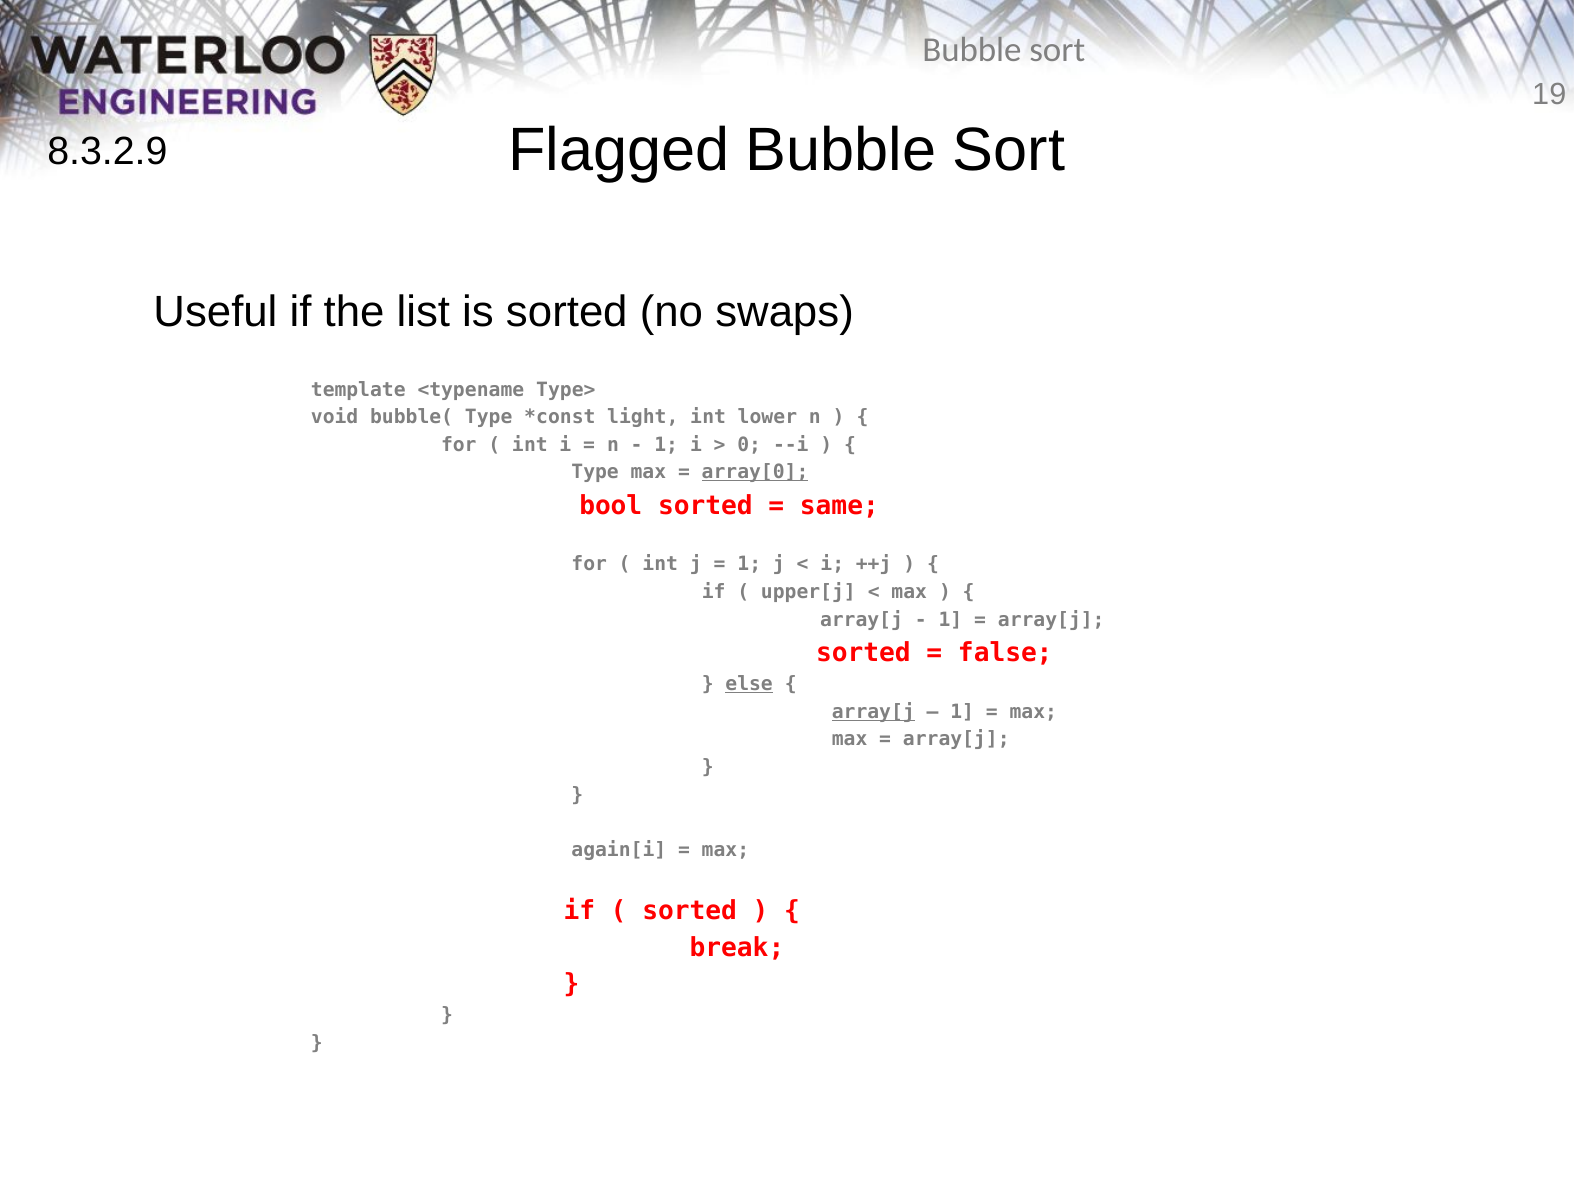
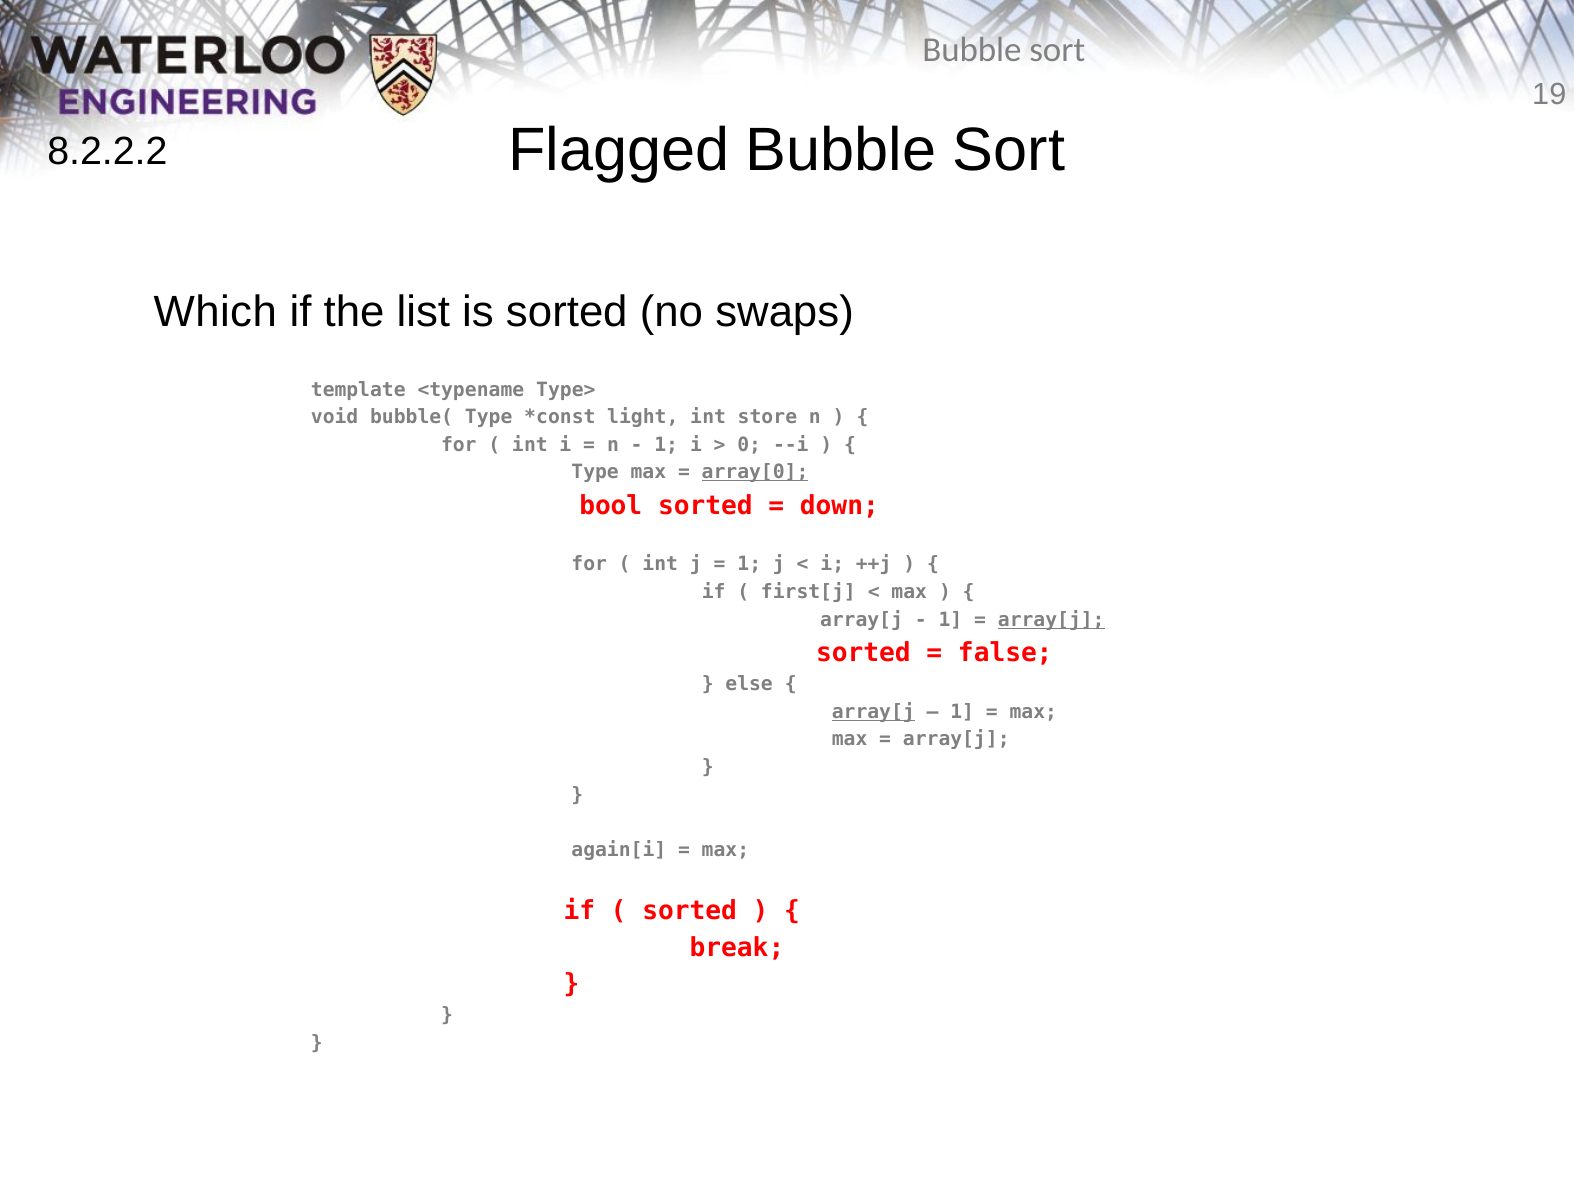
8.3.2.9: 8.3.2.9 -> 8.2.2.2
Useful: Useful -> Which
lower: lower -> store
same: same -> down
upper[j: upper[j -> first[j
array[j at (1051, 620) underline: none -> present
else underline: present -> none
